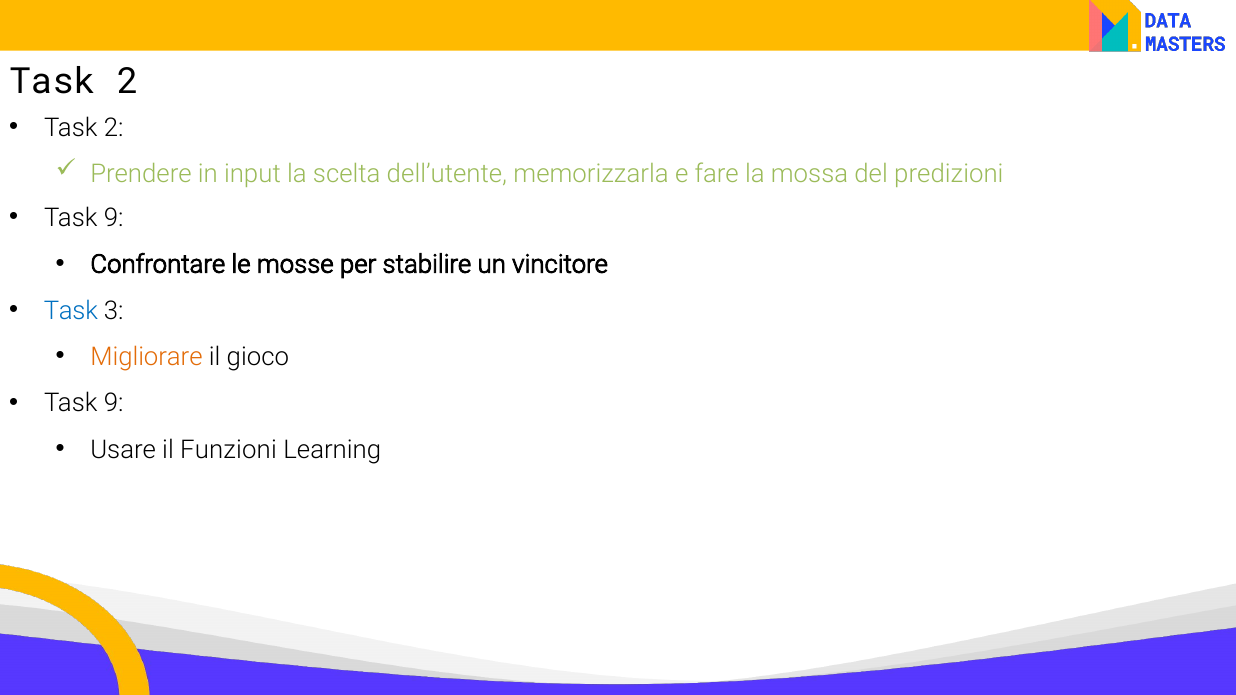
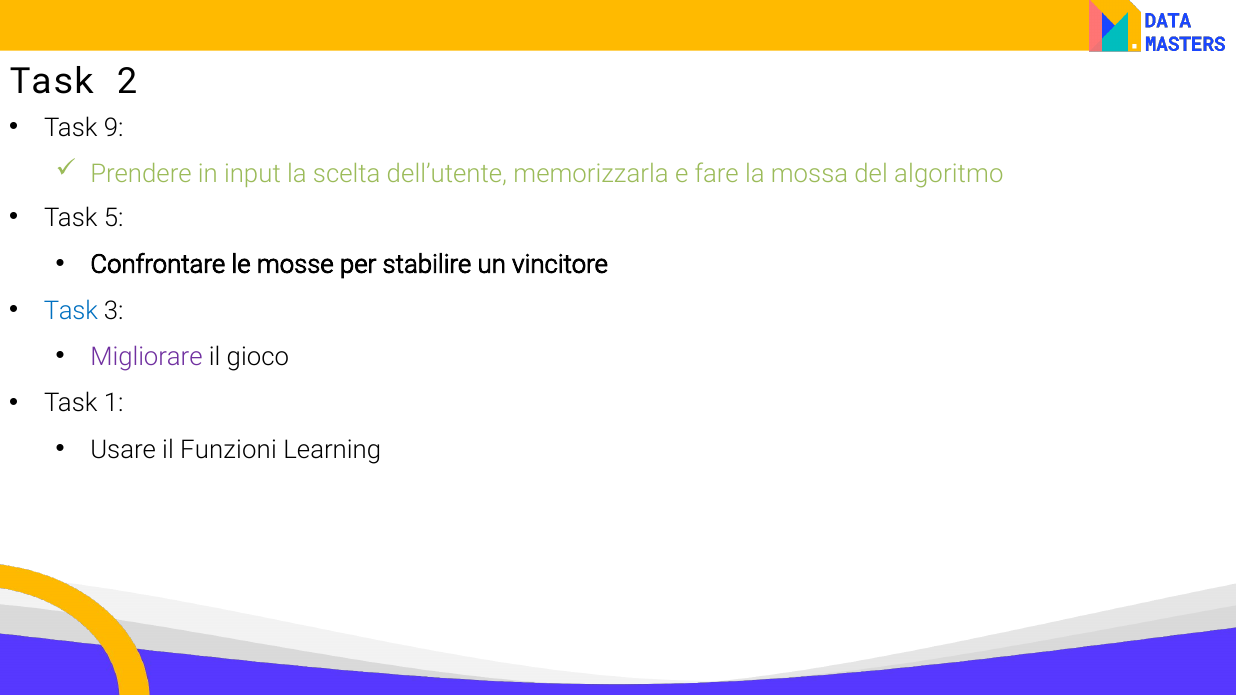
2 at (114, 128): 2 -> 9
predizioni: predizioni -> algoritmo
9 at (114, 218): 9 -> 5
Migliorare colour: orange -> purple
9 at (114, 403): 9 -> 1
